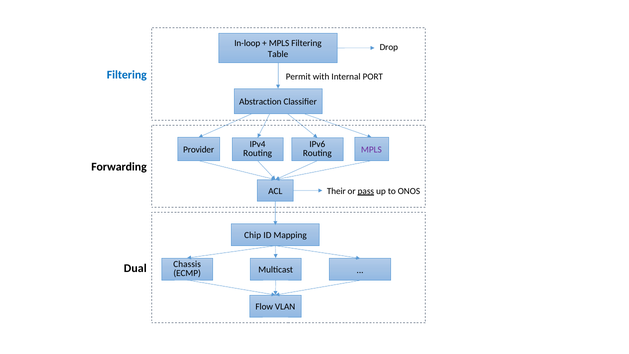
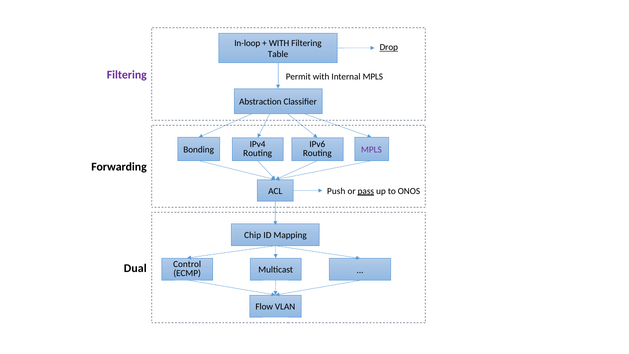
MPLS at (279, 43): MPLS -> WITH
Drop underline: none -> present
Filtering at (127, 75) colour: blue -> purple
Internal PORT: PORT -> MPLS
Provider: Provider -> Bonding
Their: Their -> Push
Chassis: Chassis -> Control
